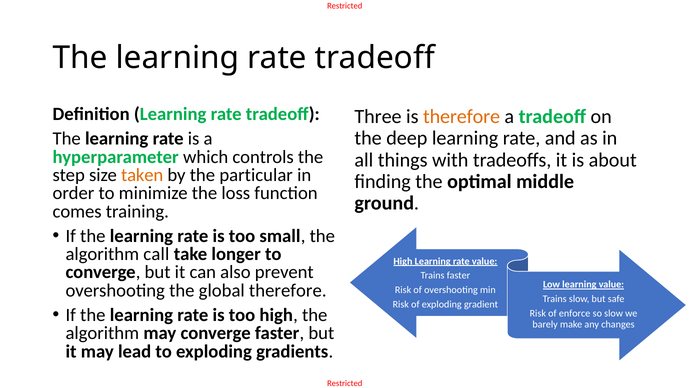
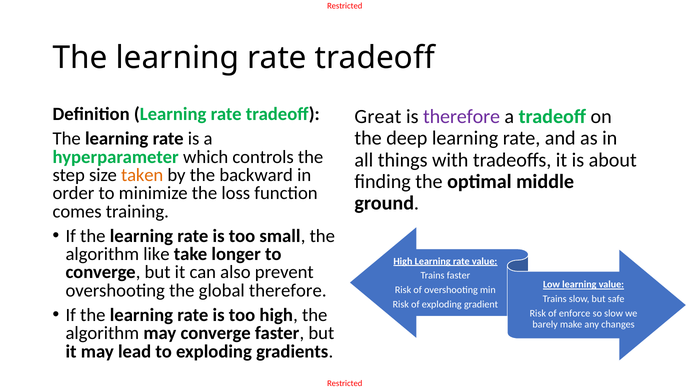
Three: Three -> Great
therefore at (462, 117) colour: orange -> purple
particular: particular -> backward
call: call -> like
